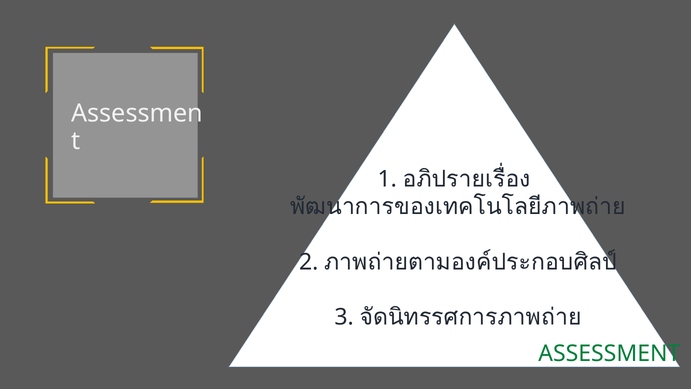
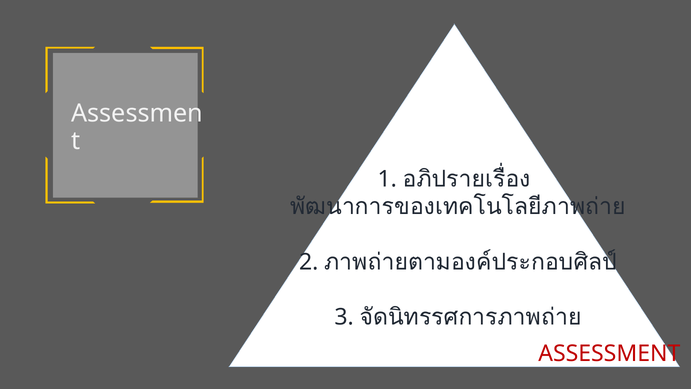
ASSESSMENT colour: green -> red
